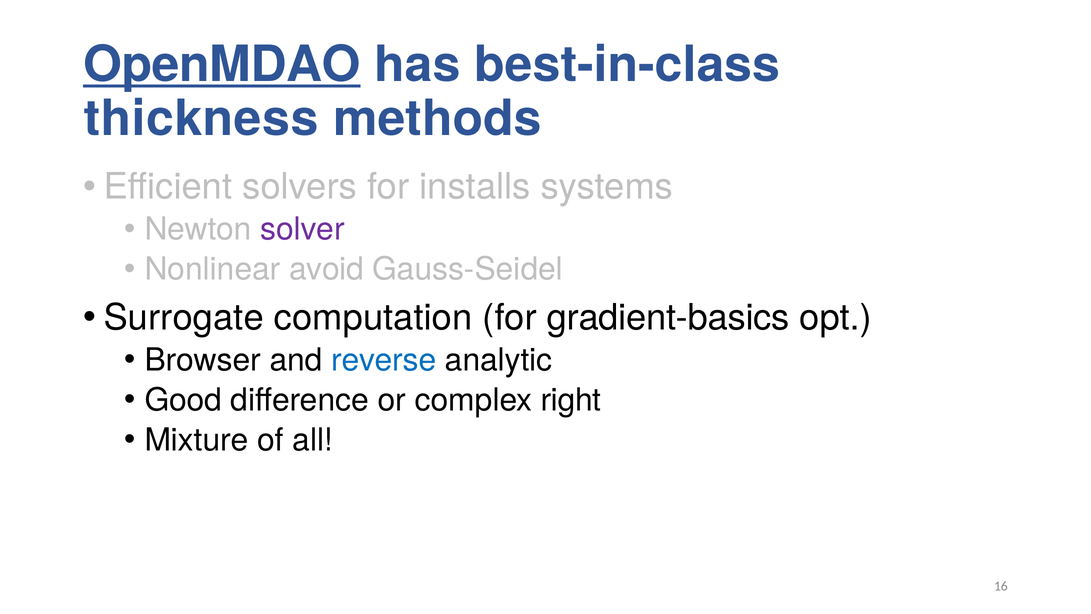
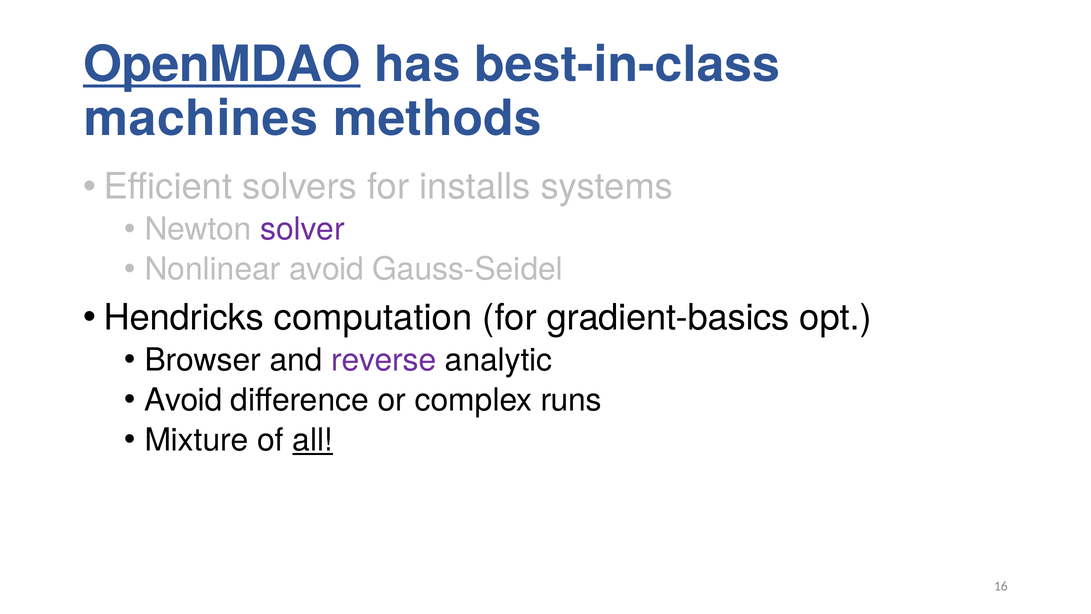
thickness: thickness -> machines
Surrogate: Surrogate -> Hendricks
reverse colour: blue -> purple
Good at (183, 400): Good -> Avoid
right: right -> runs
all underline: none -> present
